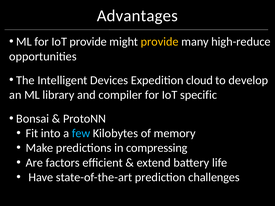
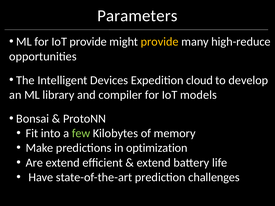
Advantages: Advantages -> Parameters
specific: specific -> models
few colour: light blue -> light green
compressing: compressing -> optimization
Are factors: factors -> extend
